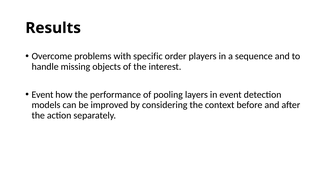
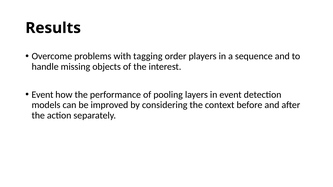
specific: specific -> tagging
